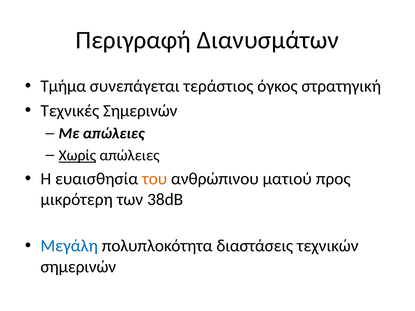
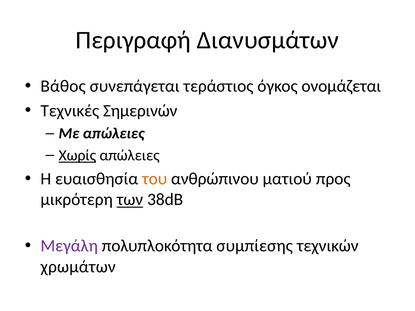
Τμήμα: Τμήμα -> Βάθος
στρατηγική: στρατηγική -> ονομάζεται
των underline: none -> present
Μεγάλη colour: blue -> purple
διαστάσεις: διαστάσεις -> συμπίεσης
σημερινών at (78, 267): σημερινών -> χρωμάτων
